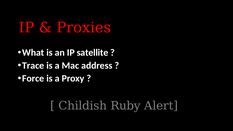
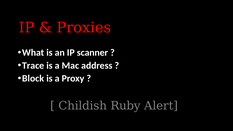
satellite: satellite -> scanner
Force: Force -> Block
